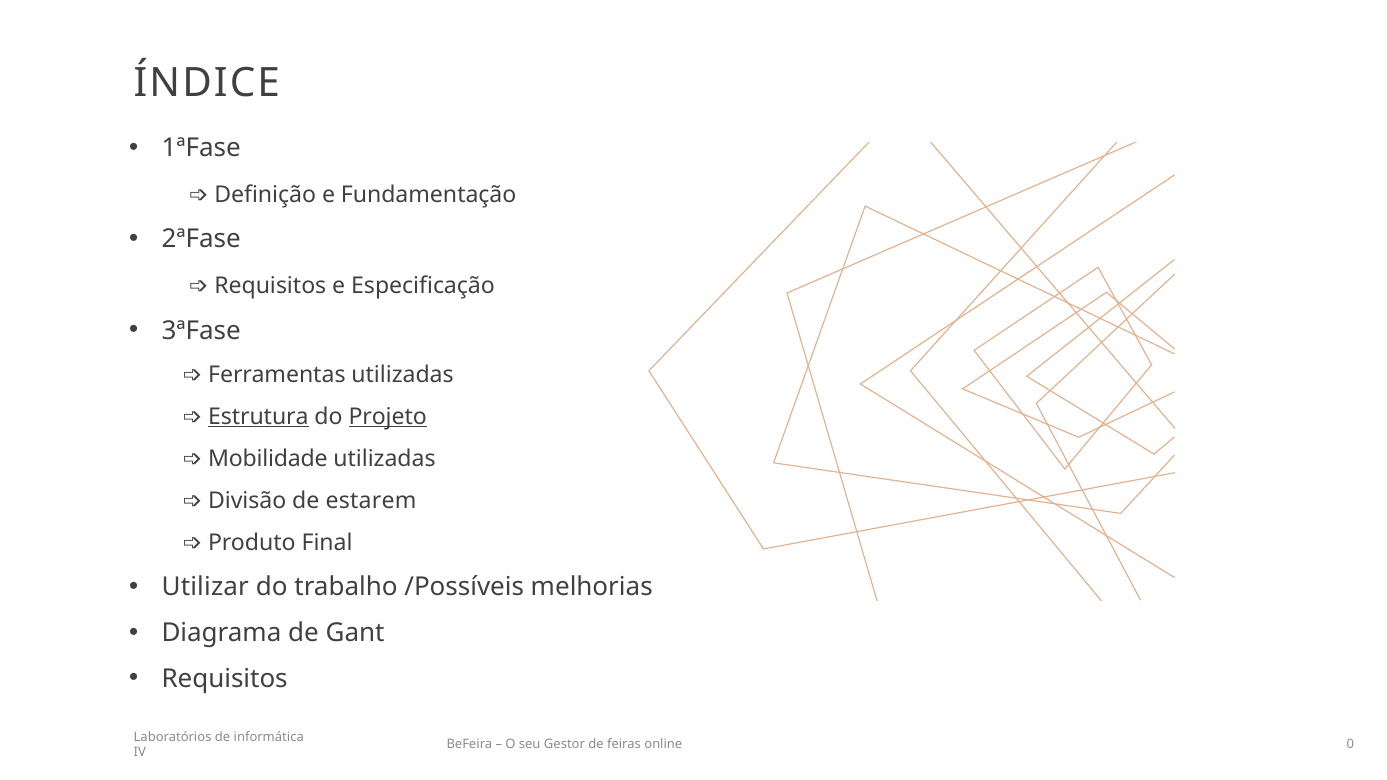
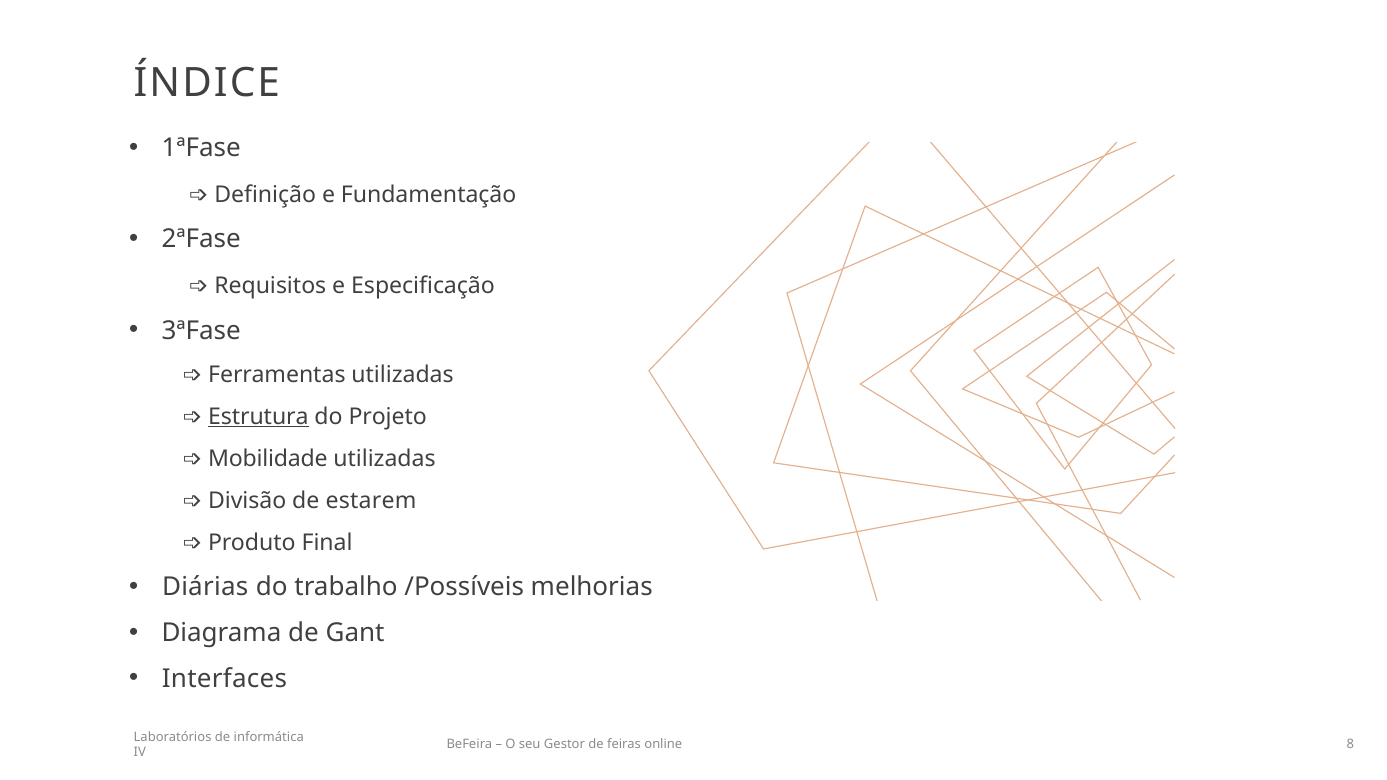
Projeto underline: present -> none
Utilizar: Utilizar -> Diárias
Requisitos at (225, 679): Requisitos -> Interfaces
0: 0 -> 8
